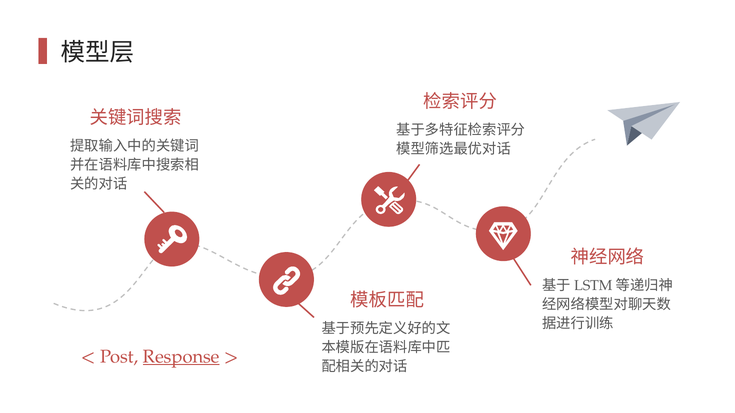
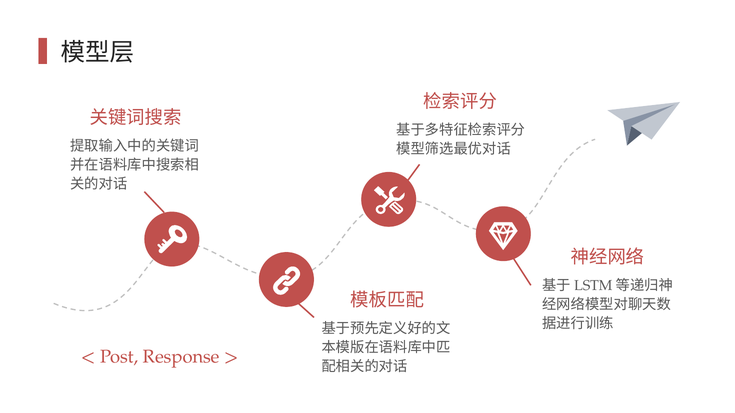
Response underline: present -> none
